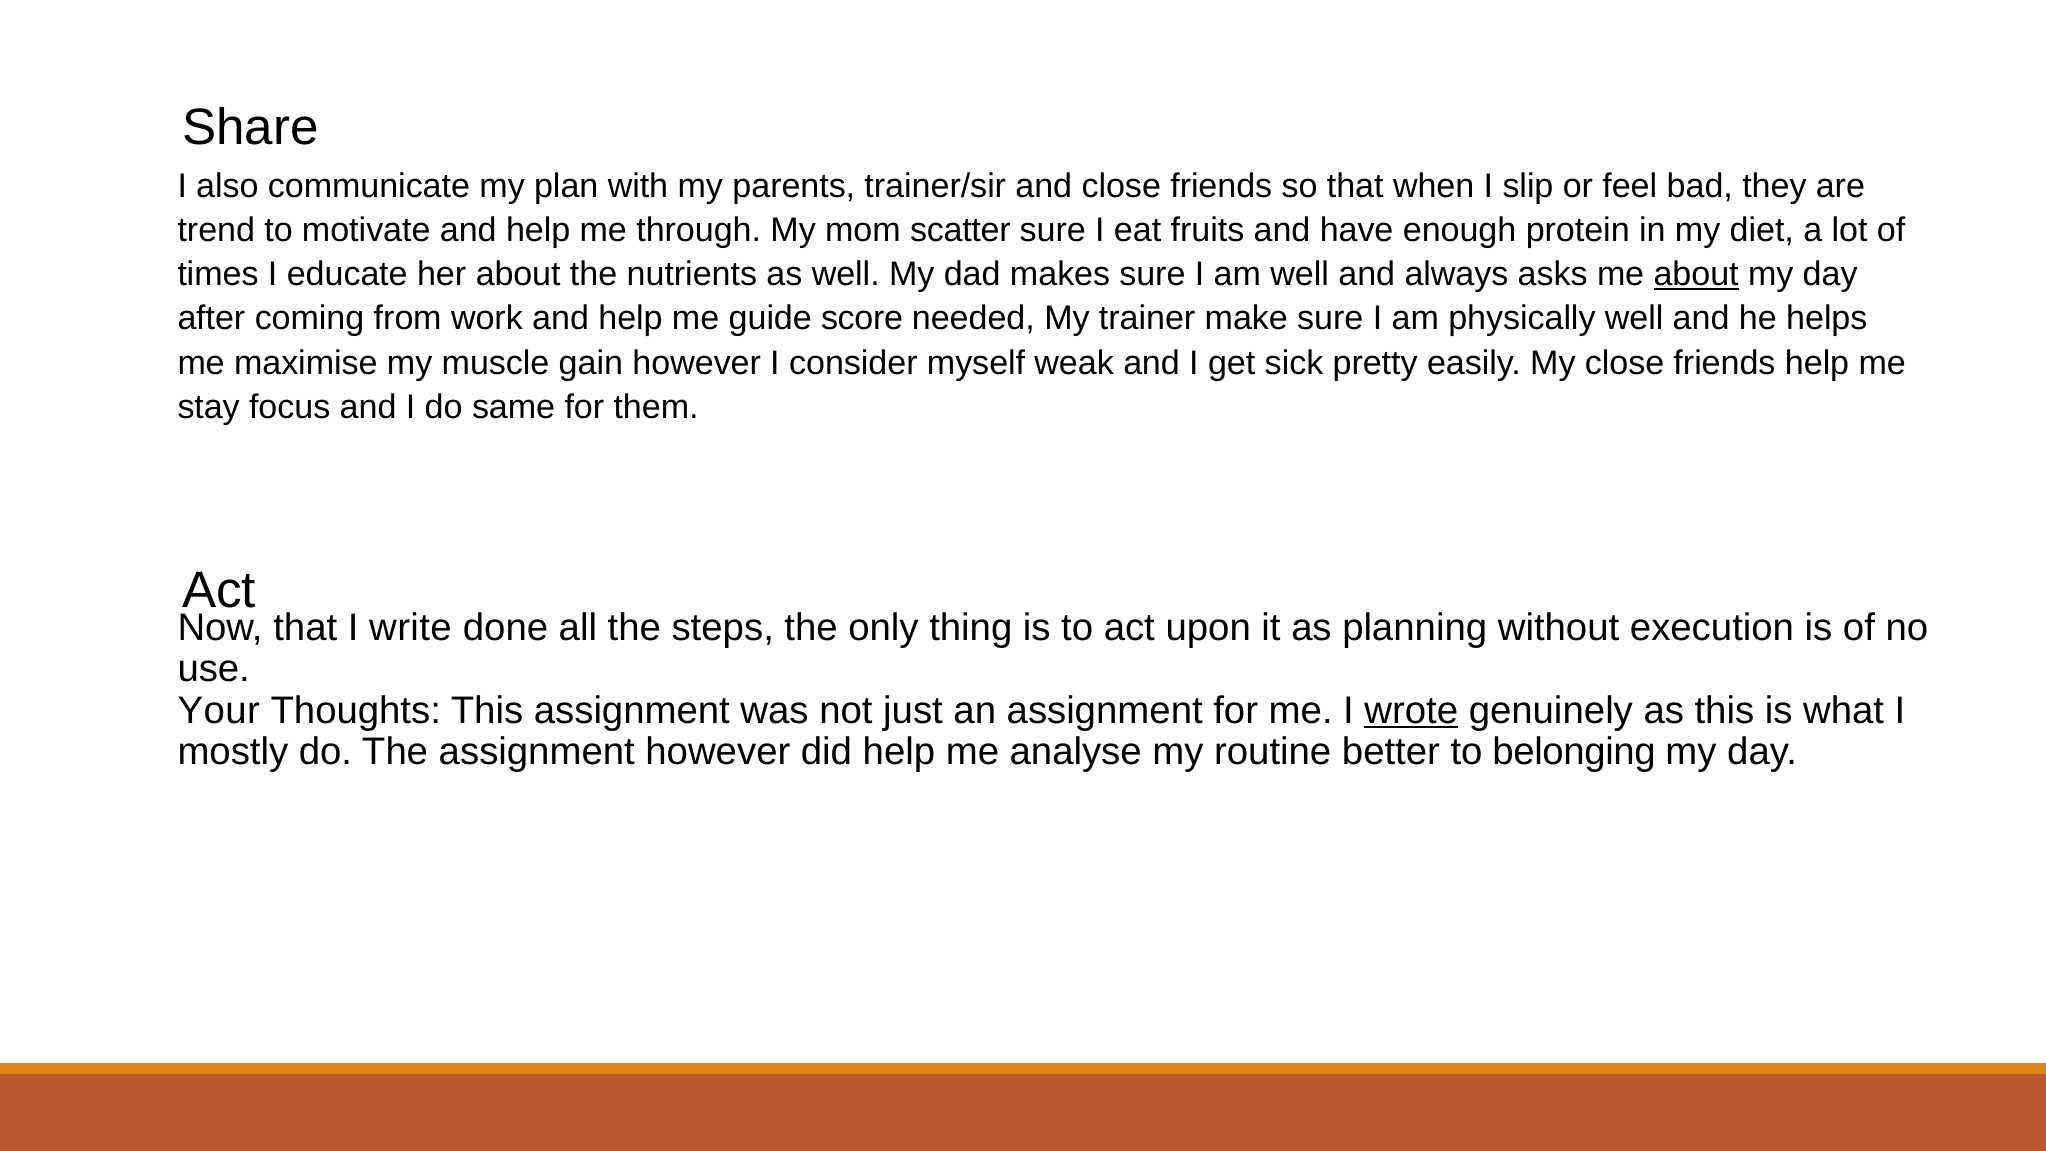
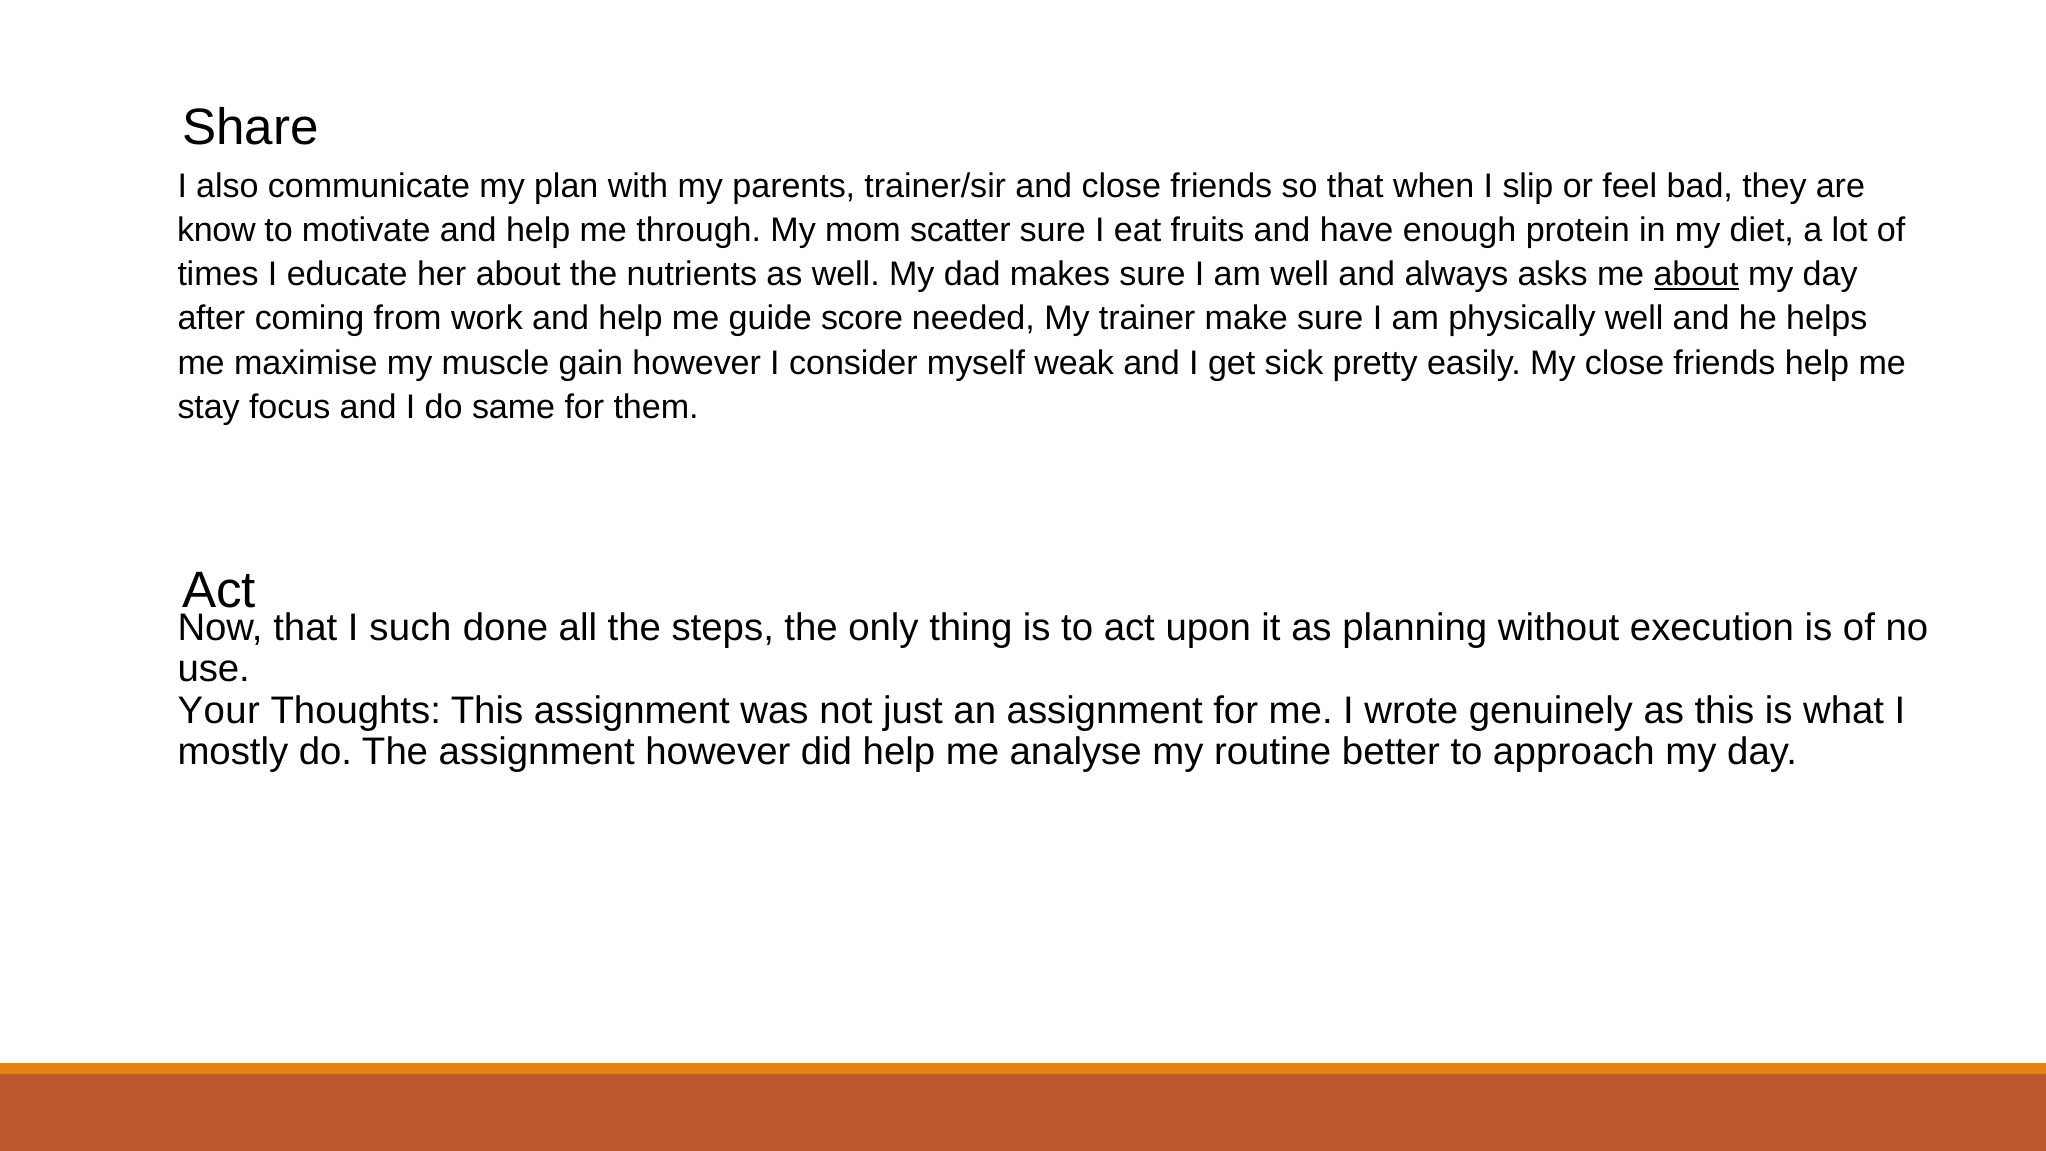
trend: trend -> know
write: write -> such
wrote underline: present -> none
belonging: belonging -> approach
